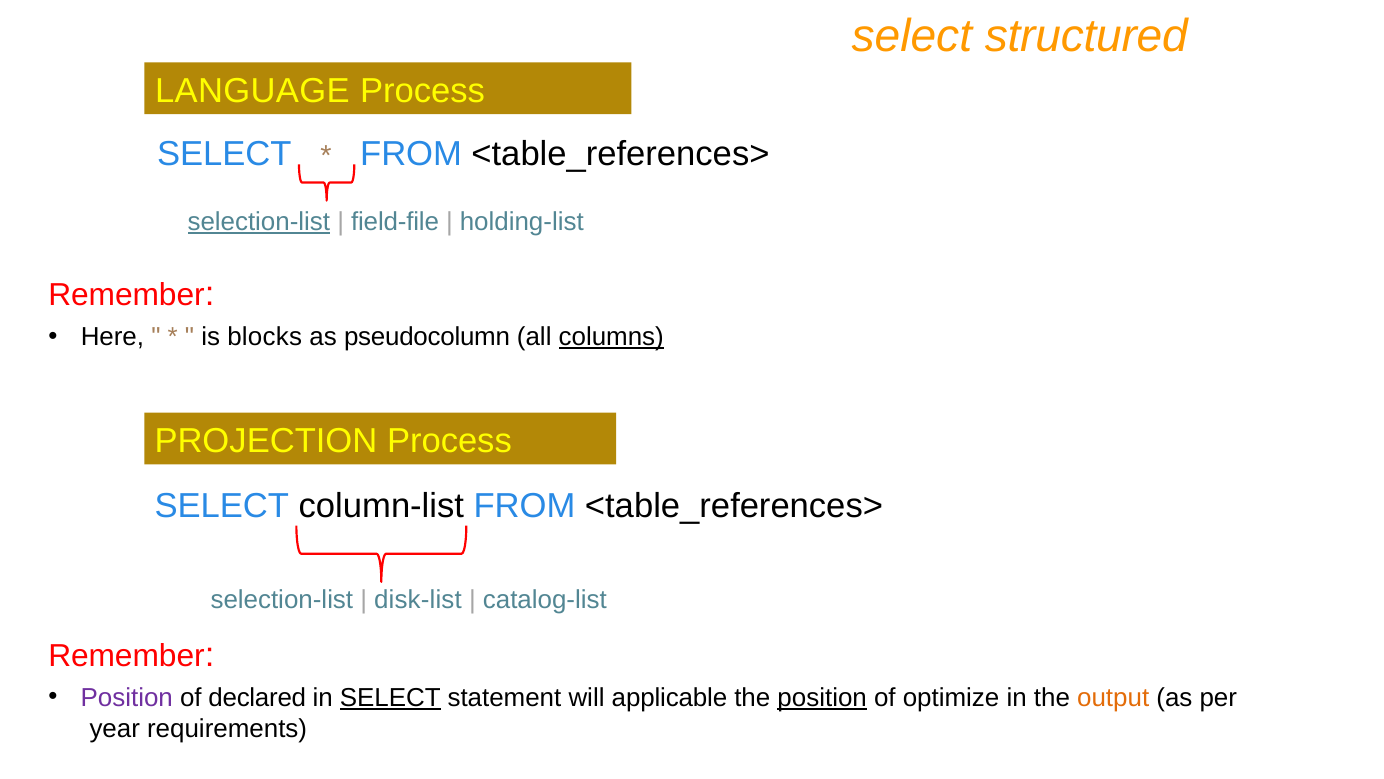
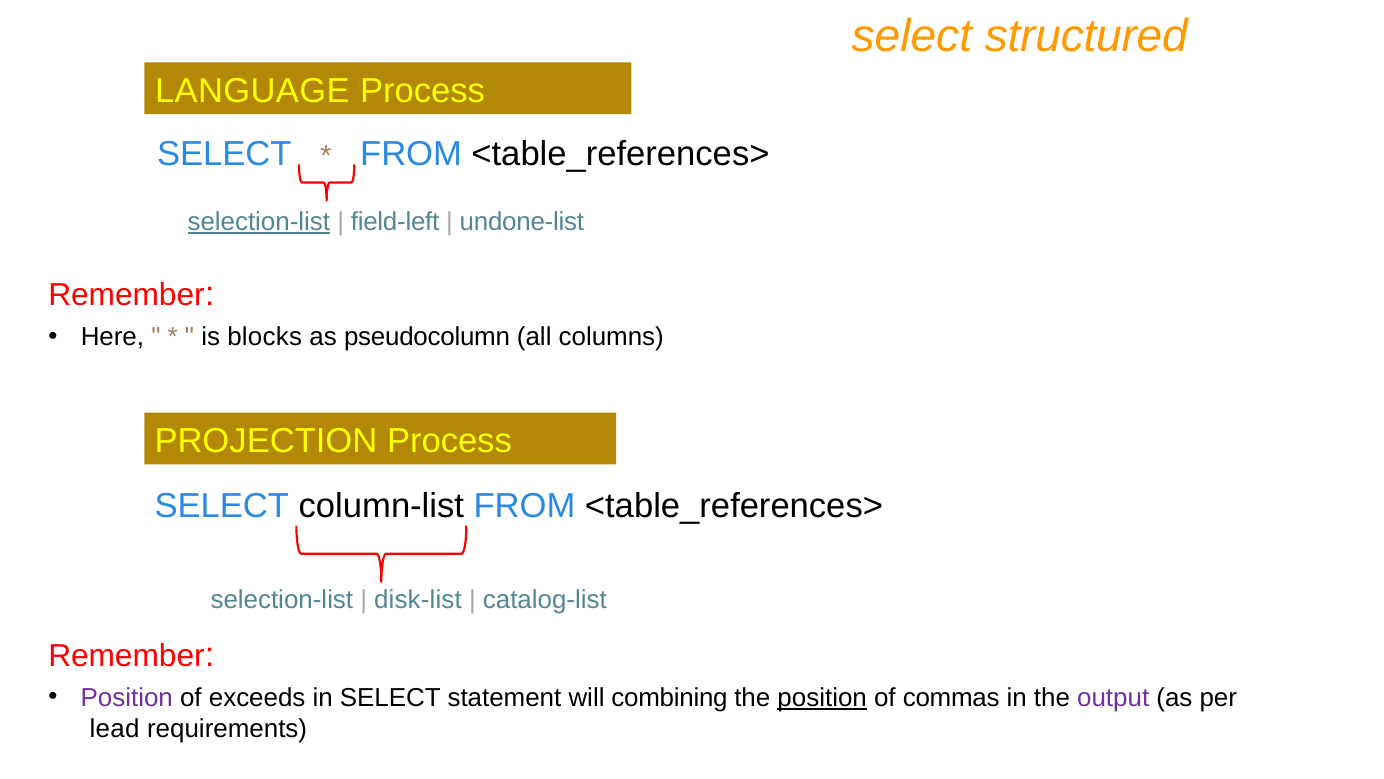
field-file: field-file -> field-left
holding-list: holding-list -> undone-list
columns underline: present -> none
declared: declared -> exceeds
SELECT at (390, 697) underline: present -> none
applicable: applicable -> combining
optimize: optimize -> commas
output colour: orange -> purple
year: year -> lead
